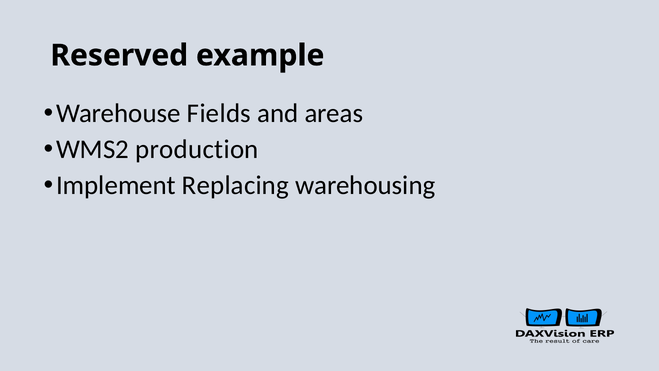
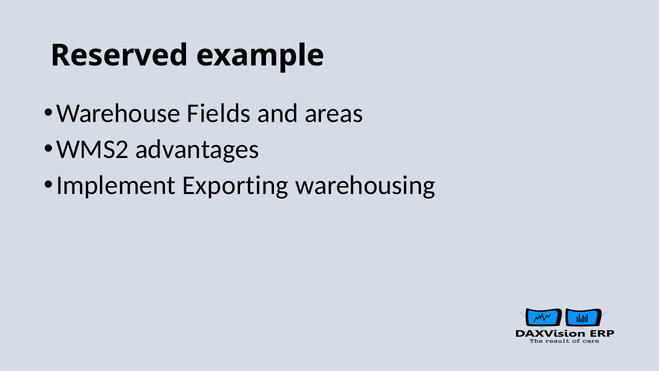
production: production -> advantages
Replacing: Replacing -> Exporting
